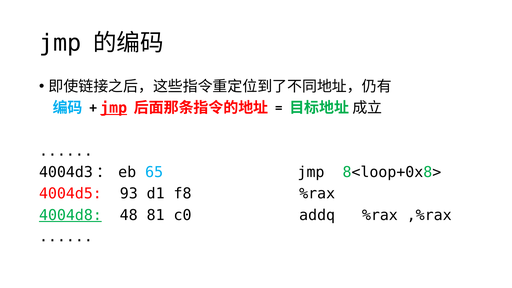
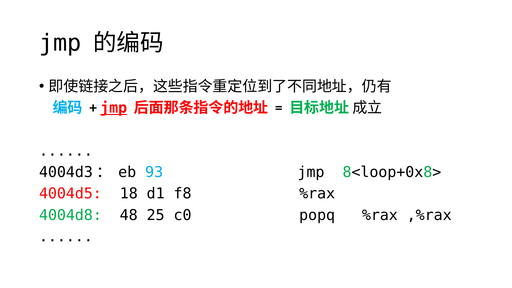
65: 65 -> 93
93: 93 -> 18
4004d8 underline: present -> none
81: 81 -> 25
addq: addq -> popq
